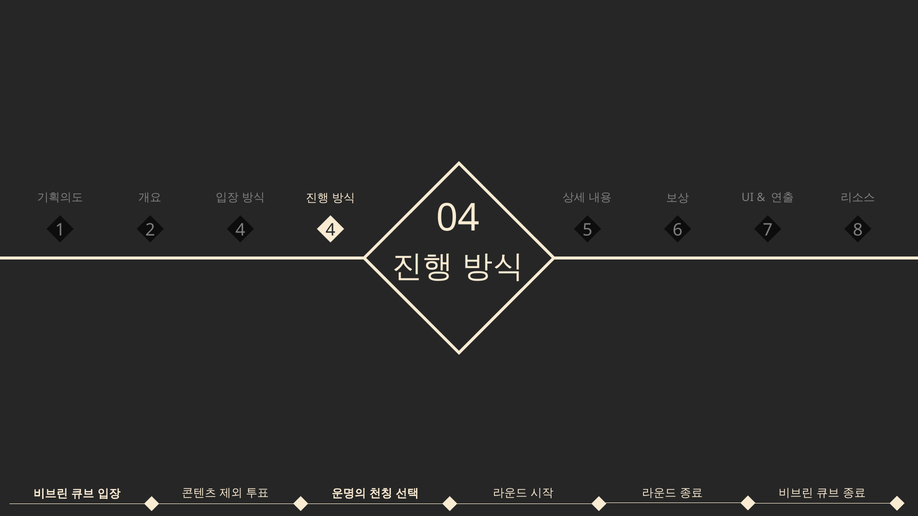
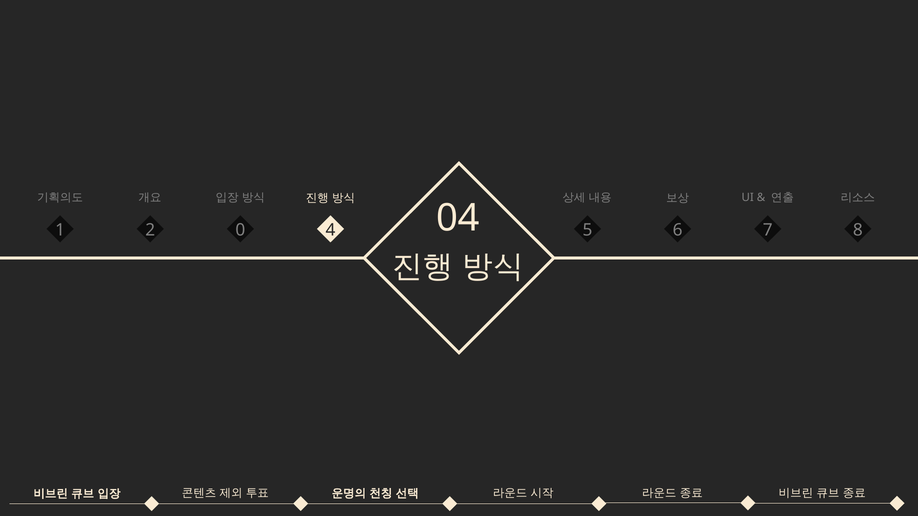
2 4: 4 -> 0
